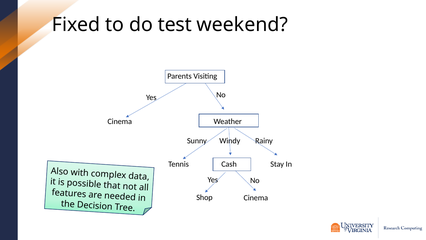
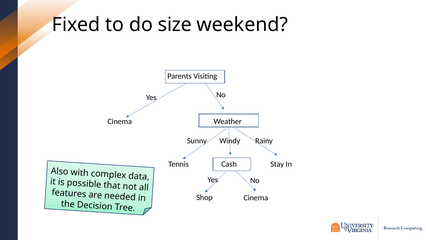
test: test -> size
